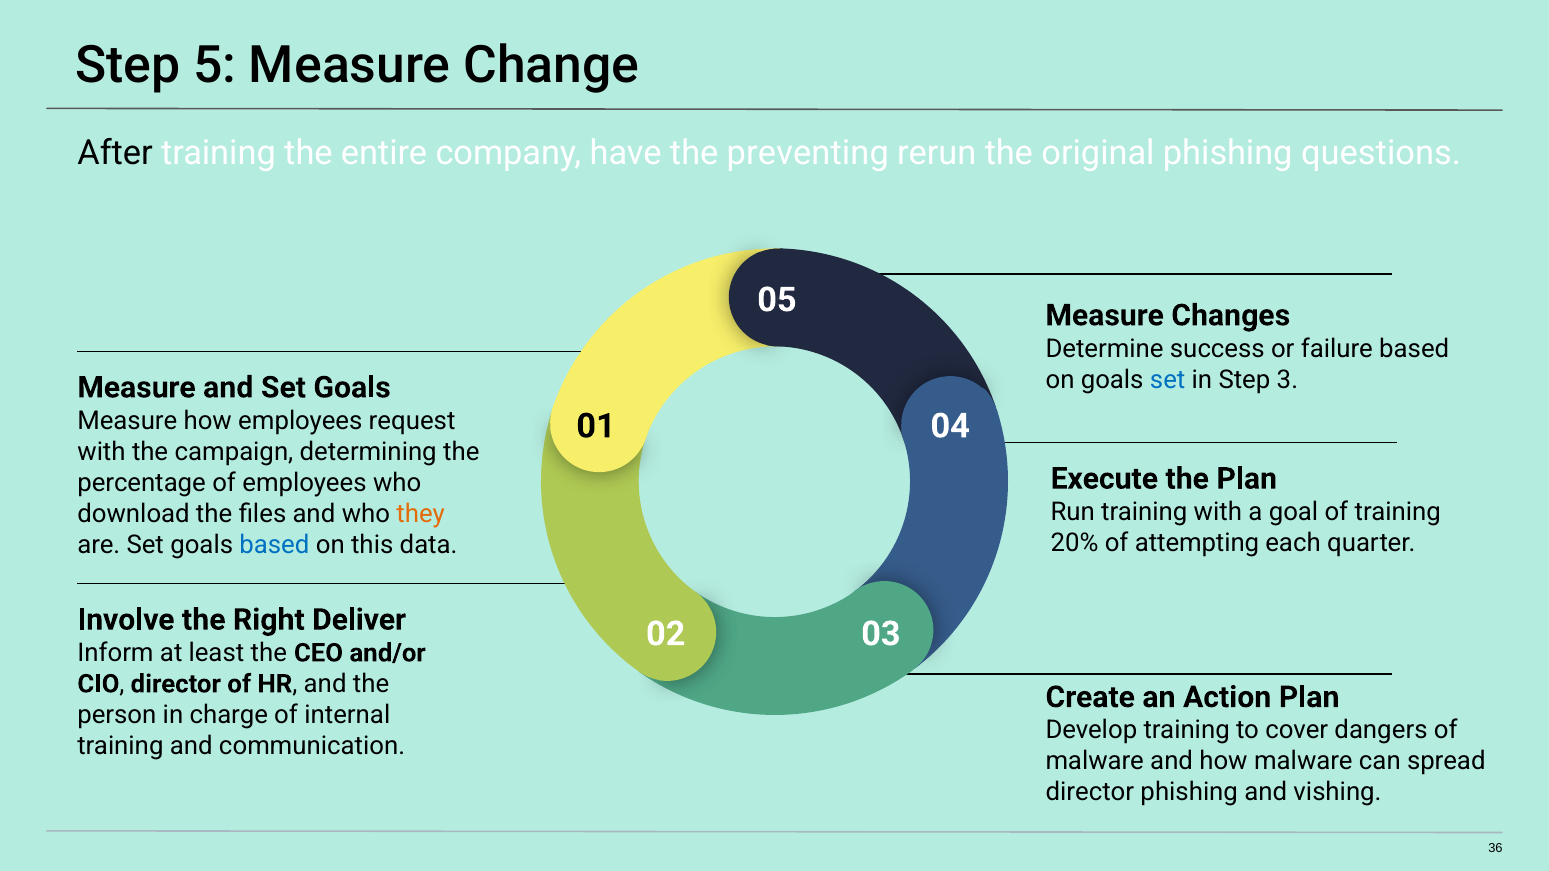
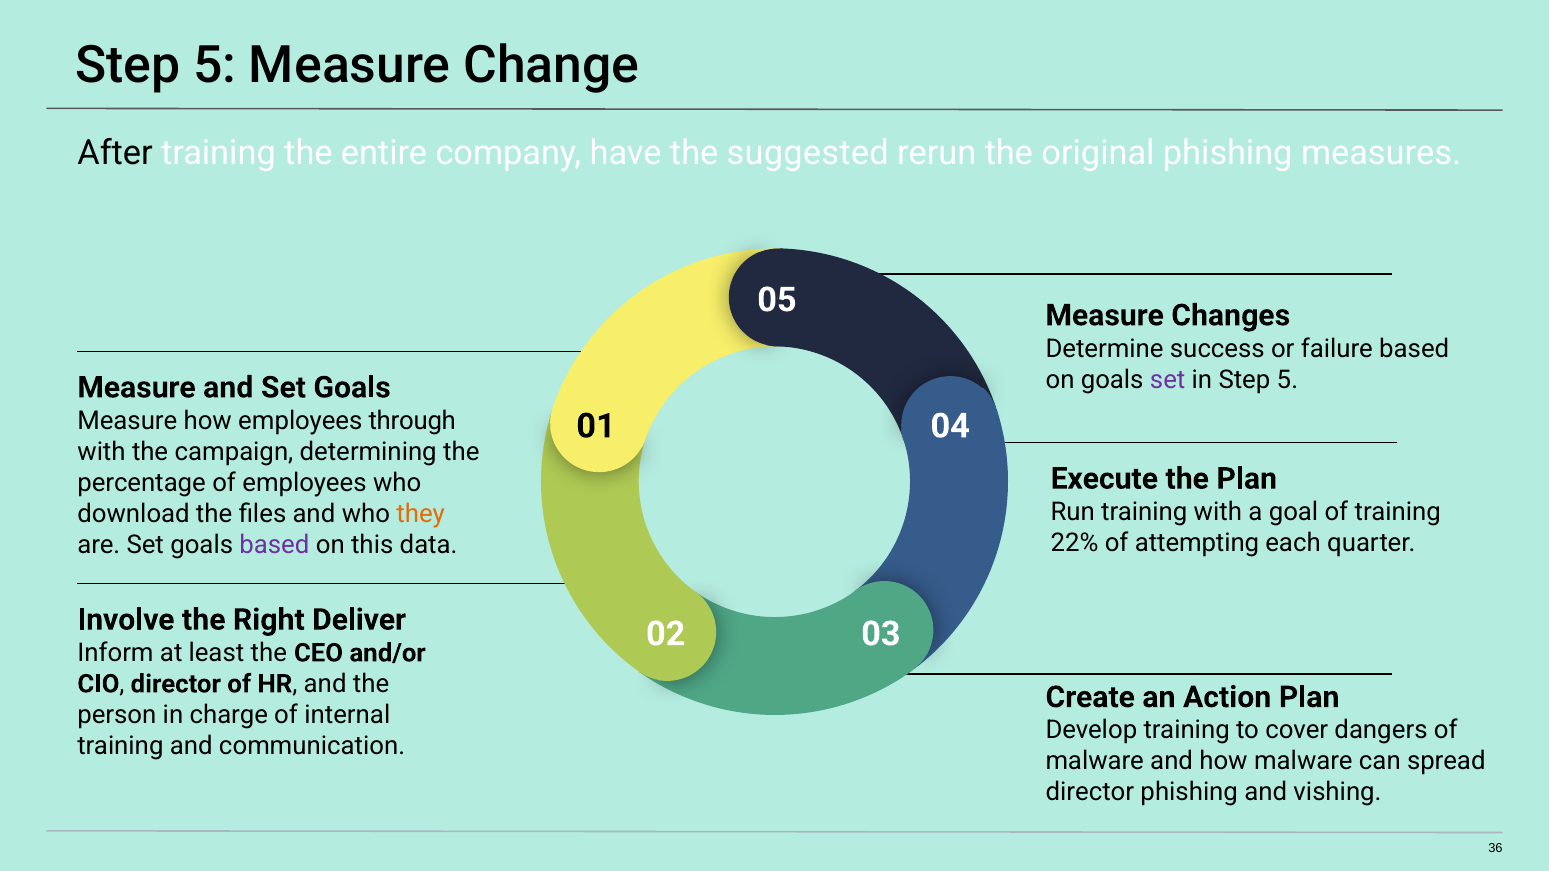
preventing: preventing -> suggested
questions: questions -> measures
set at (1168, 380) colour: blue -> purple
in Step 3: 3 -> 5
request: request -> through
20%: 20% -> 22%
based at (274, 545) colour: blue -> purple
